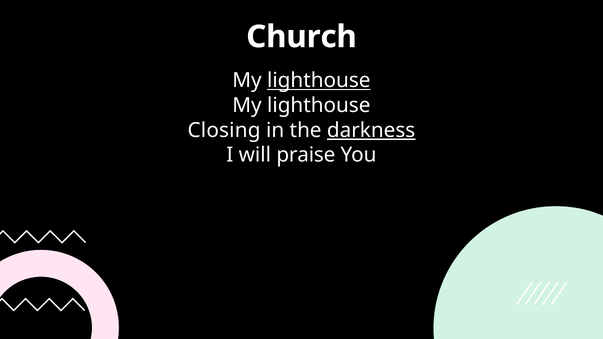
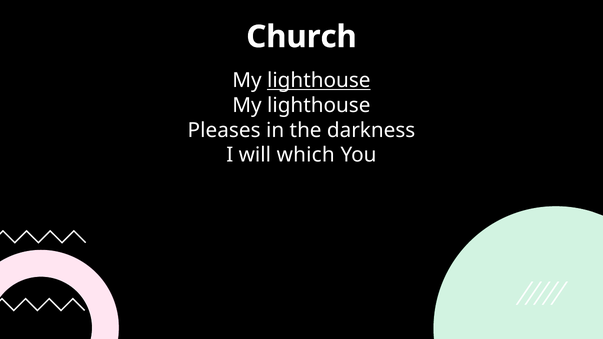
Closing: Closing -> Pleases
darkness underline: present -> none
praise: praise -> which
